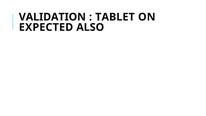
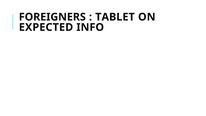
VALIDATION: VALIDATION -> FOREIGNERS
ALSO: ALSO -> INFO
